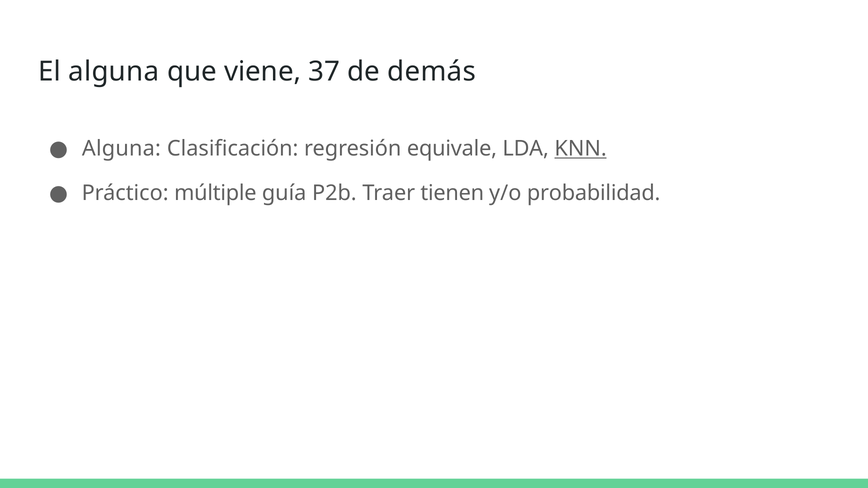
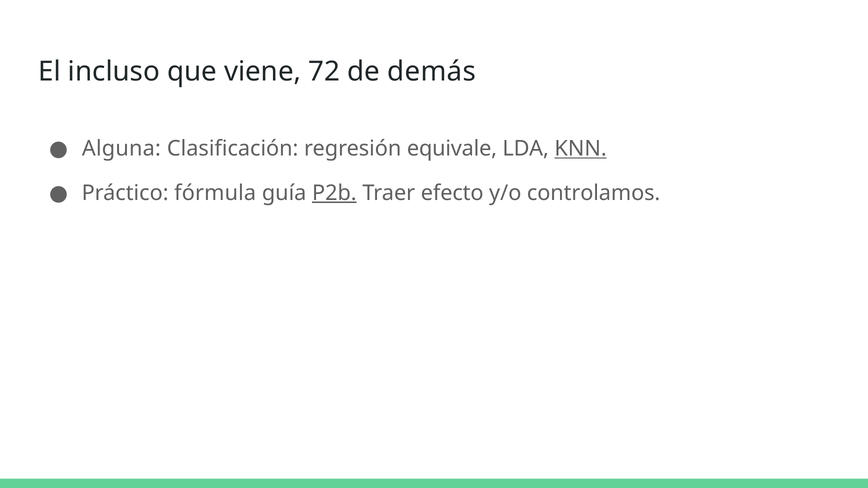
El alguna: alguna -> incluso
37: 37 -> 72
múltiple: múltiple -> fórmula
P2b underline: none -> present
tienen: tienen -> efecto
probabilidad: probabilidad -> controlamos
